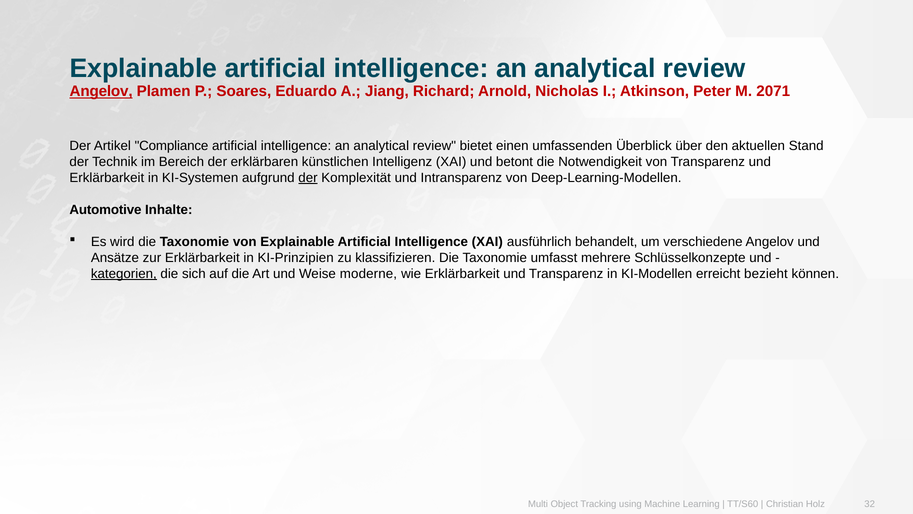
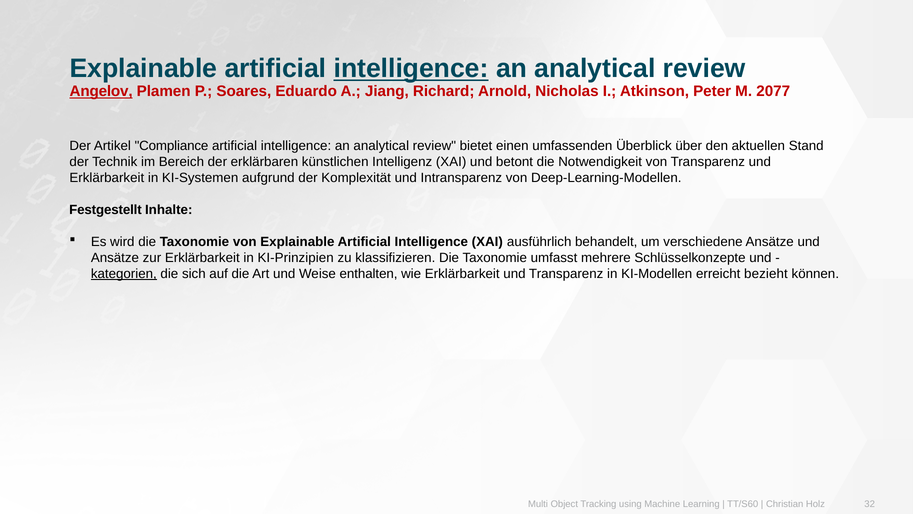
intelligence at (411, 69) underline: none -> present
2071: 2071 -> 2077
der at (308, 178) underline: present -> none
Automotive: Automotive -> Festgestellt
verschiedene Angelov: Angelov -> Ansätze
moderne: moderne -> enthalten
